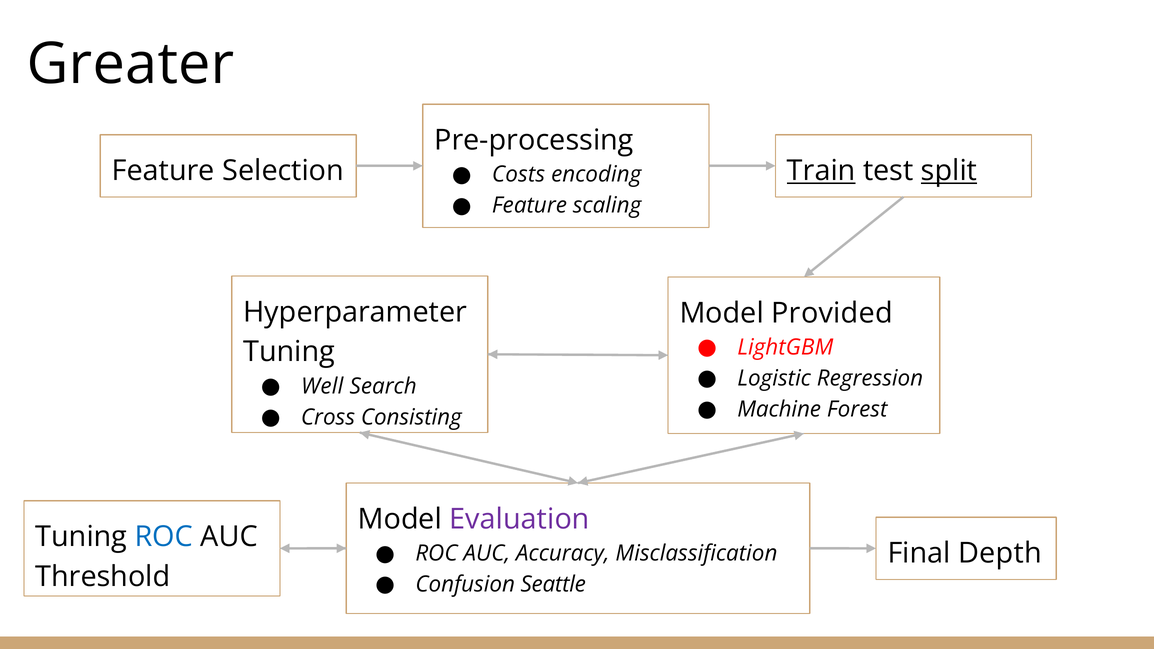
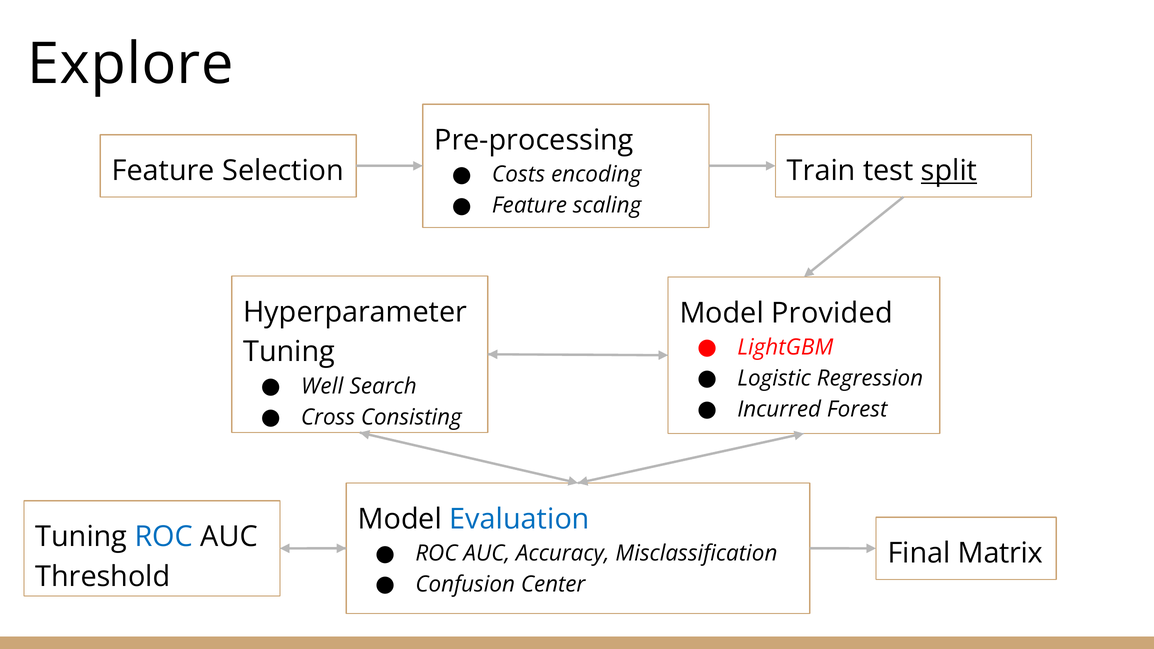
Greater: Greater -> Explore
Train underline: present -> none
Machine: Machine -> Incurred
Evaluation colour: purple -> blue
Depth: Depth -> Matrix
Seattle: Seattle -> Center
